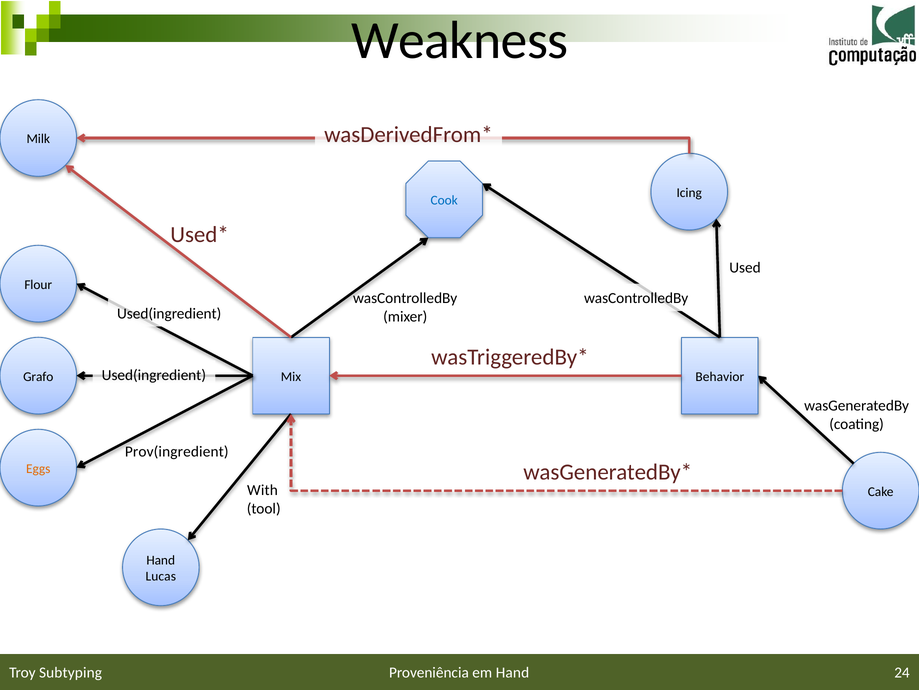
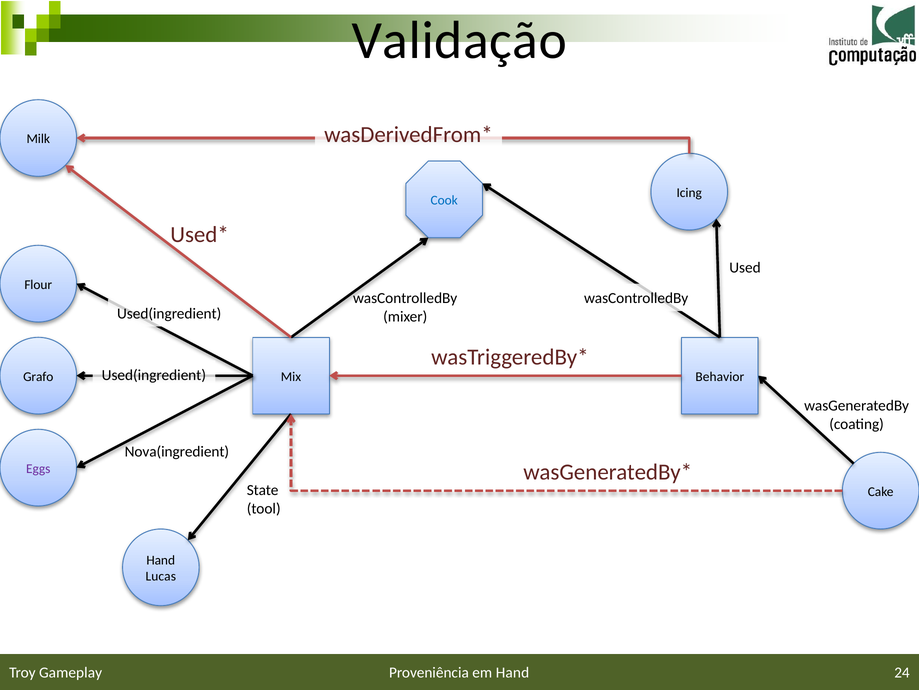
Weakness: Weakness -> Validação
Prov(ingredient: Prov(ingredient -> Nova(ingredient
Eggs colour: orange -> purple
With: With -> State
Subtyping: Subtyping -> Gameplay
